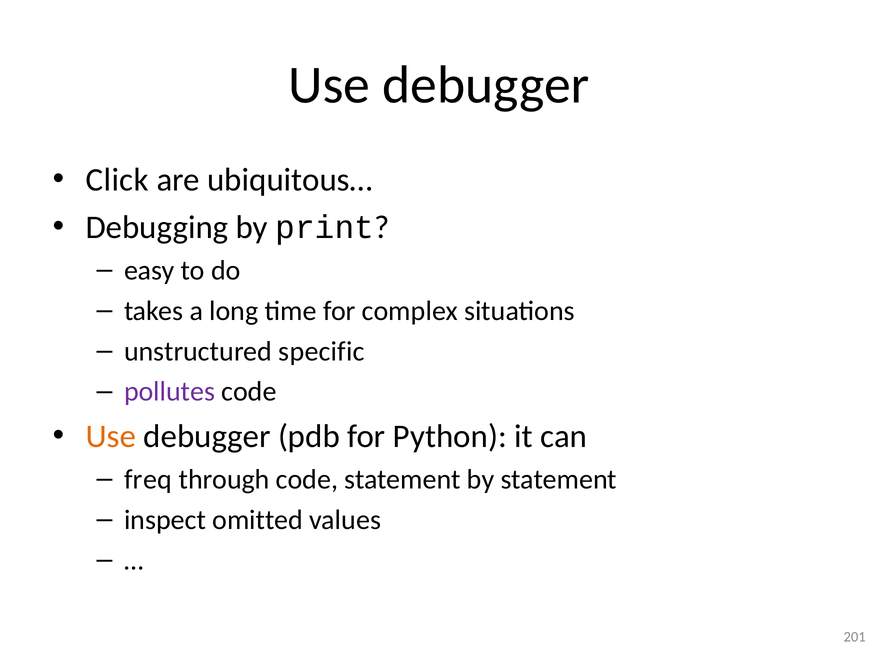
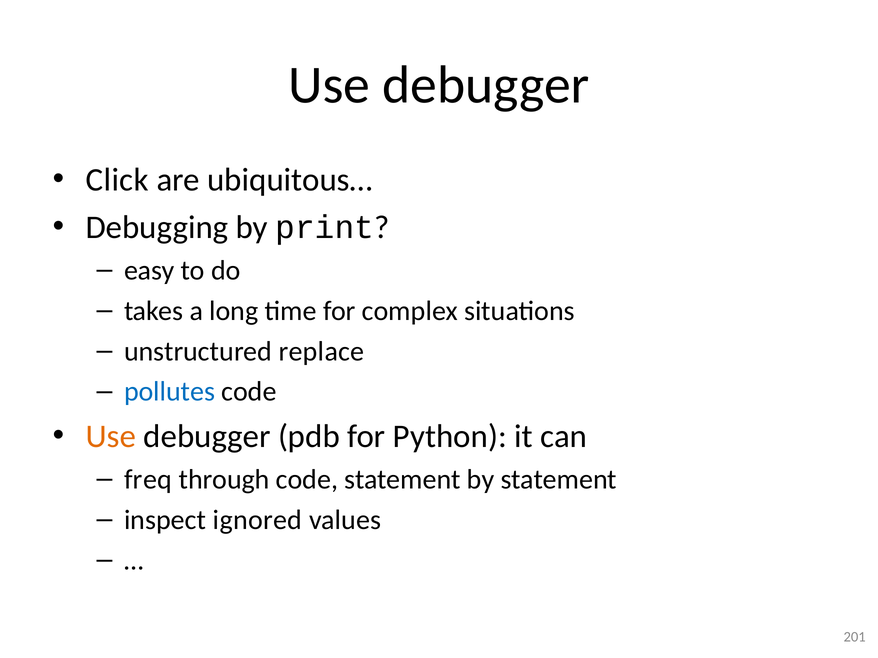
specific: specific -> replace
pollutes colour: purple -> blue
omitted: omitted -> ignored
